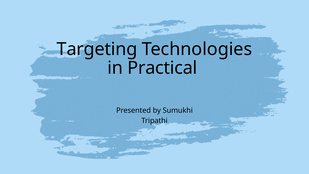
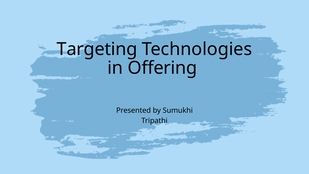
Practical: Practical -> Offering
